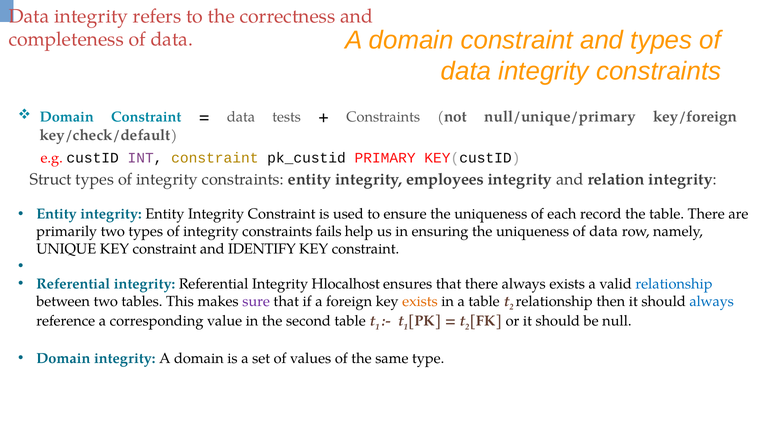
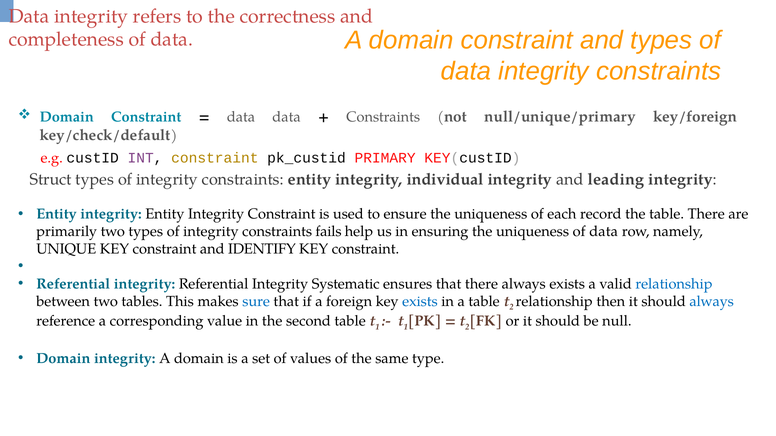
data tests: tests -> data
employees: employees -> individual
relation: relation -> leading
Hlocalhost: Hlocalhost -> Systematic
sure colour: purple -> blue
exists at (420, 302) colour: orange -> blue
